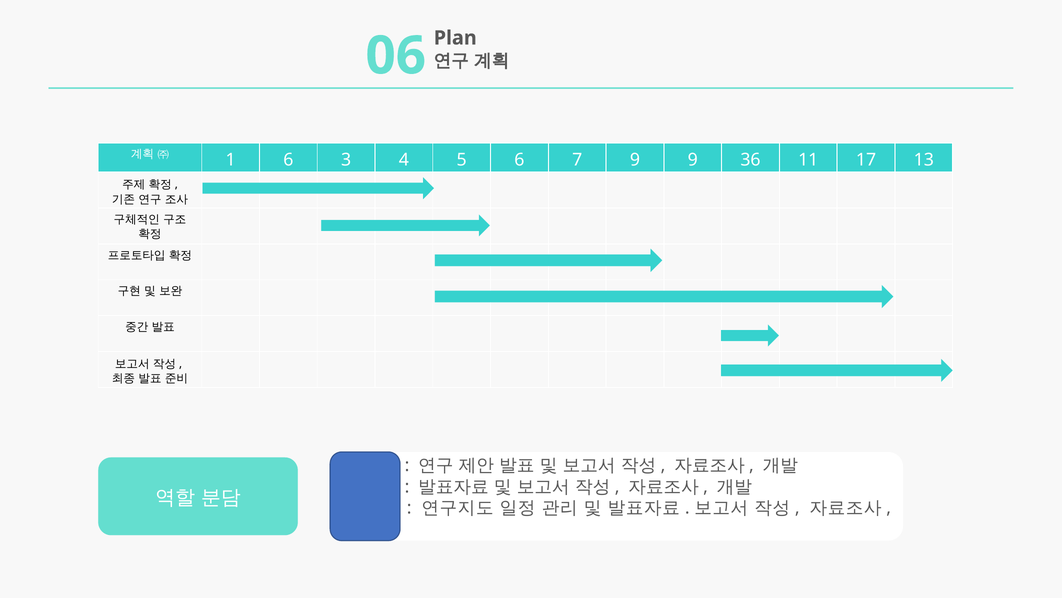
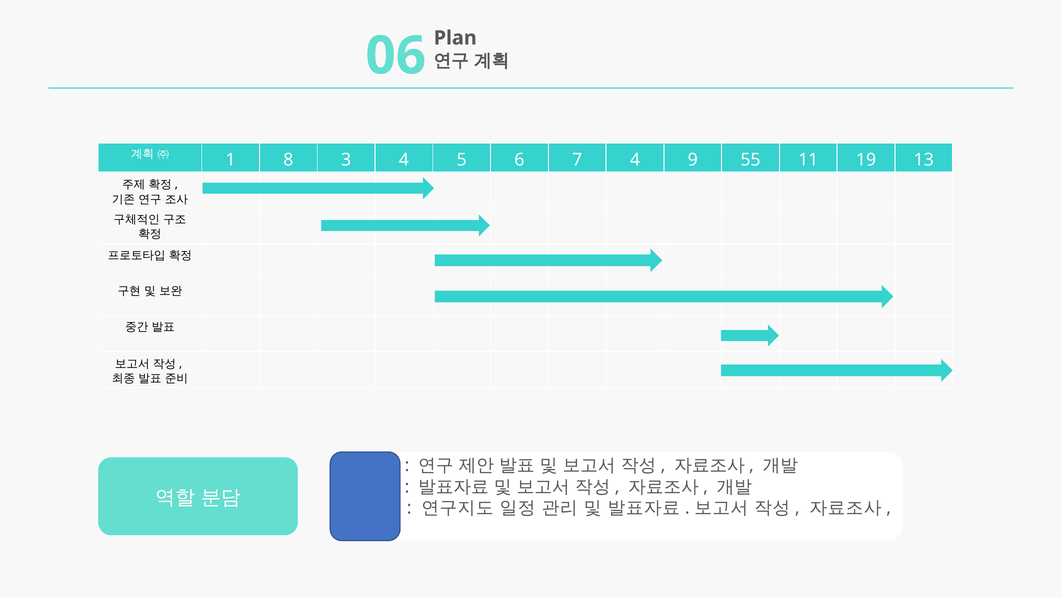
1 6: 6 -> 8
7 9: 9 -> 4
36: 36 -> 55
17: 17 -> 19
